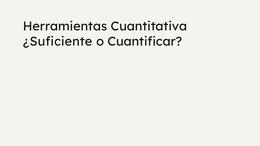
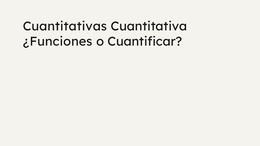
Herramientas: Herramientas -> Cuantitativas
¿Suficiente: ¿Suficiente -> ¿Funciones
